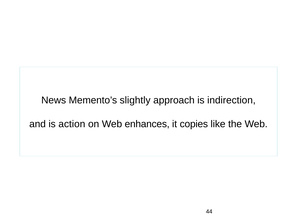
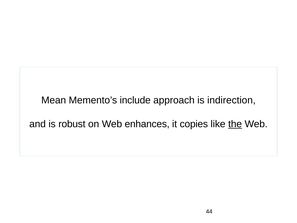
News: News -> Mean
slightly: slightly -> include
action: action -> robust
the underline: none -> present
